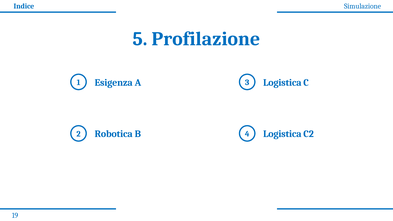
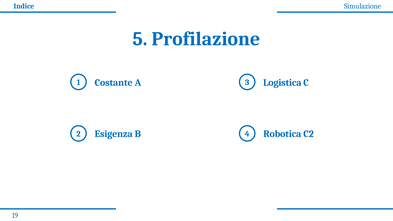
Esigenza: Esigenza -> Costante
Robotica: Robotica -> Esigenza
4 Logistica: Logistica -> Robotica
